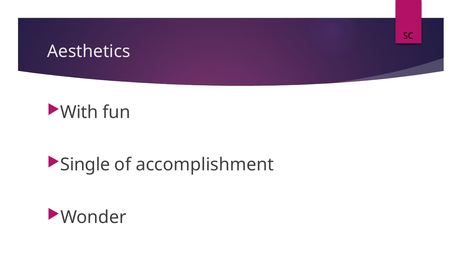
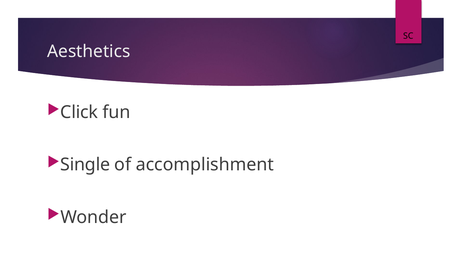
With: With -> Click
